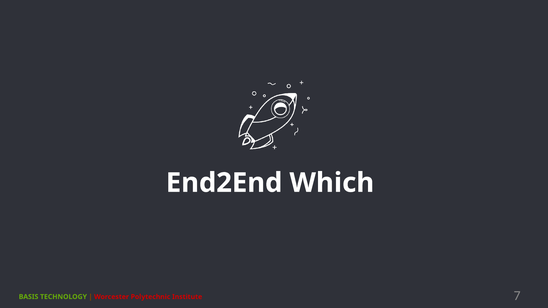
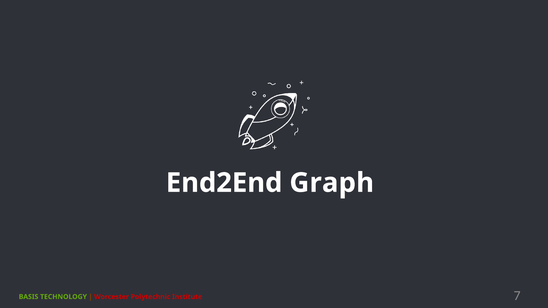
Which: Which -> Graph
